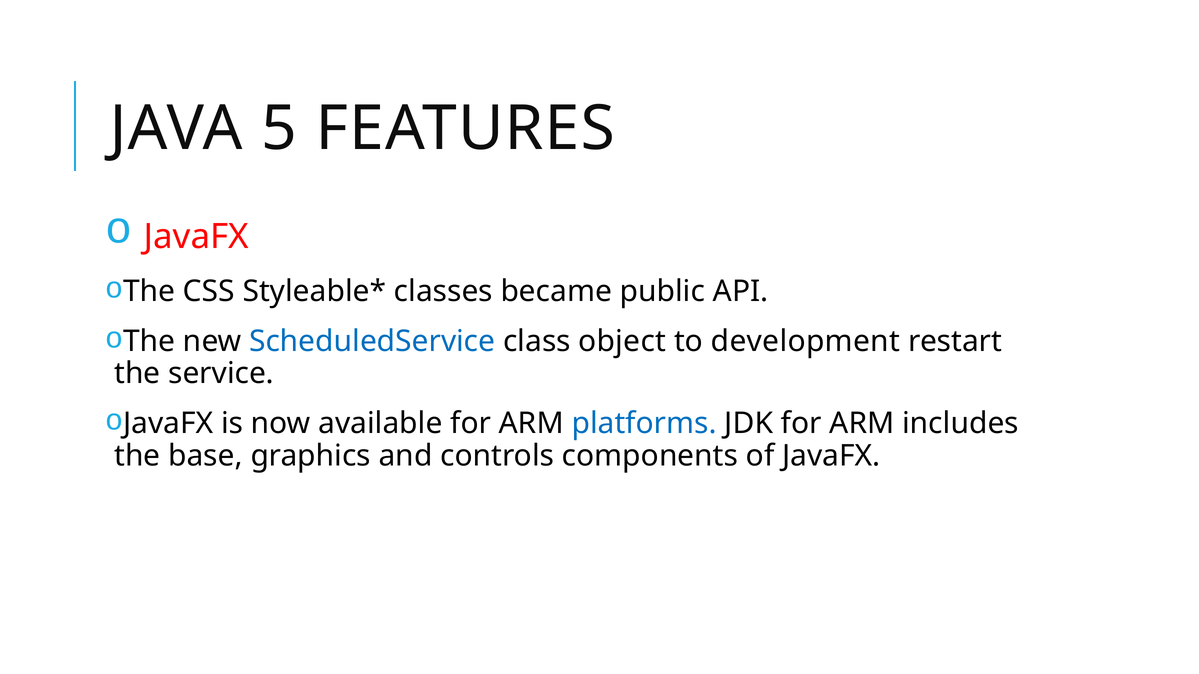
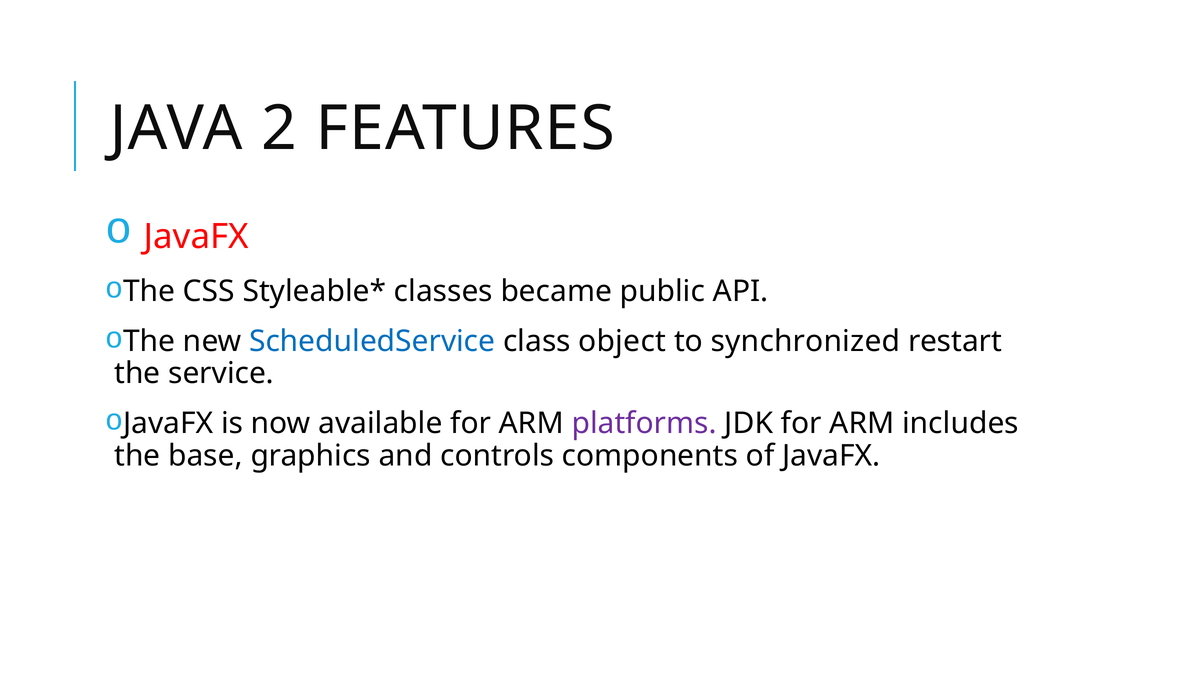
5: 5 -> 2
development: development -> synchronized
platforms colour: blue -> purple
